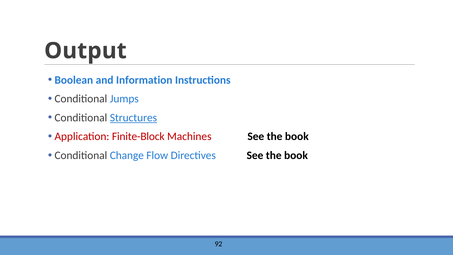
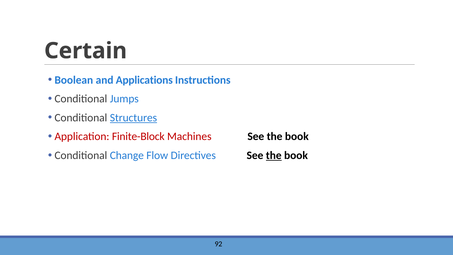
Output: Output -> Certain
Information: Information -> Applications
the at (274, 155) underline: none -> present
